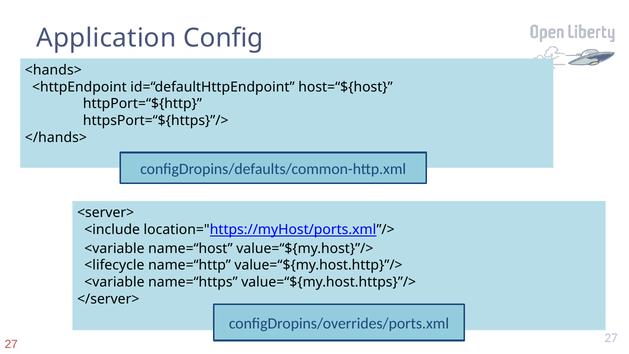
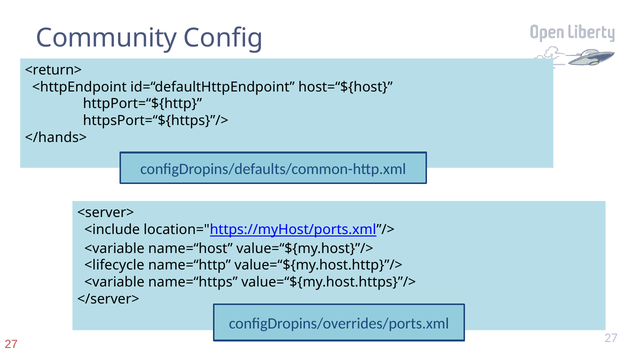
Application: Application -> Community
<hands>: <hands> -> <return>
